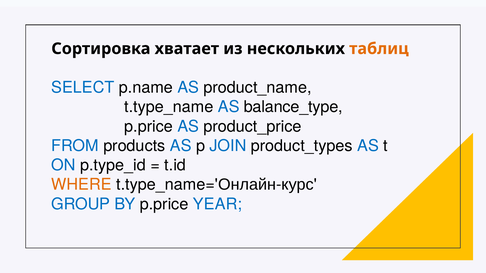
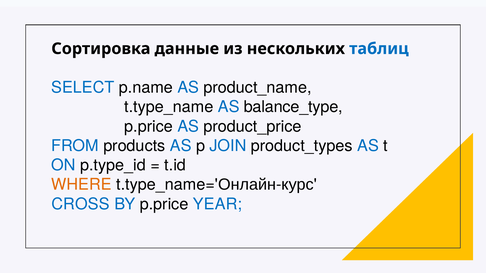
хватает: хватает -> данные
таблиц colour: orange -> blue
GROUP: GROUP -> CROSS
